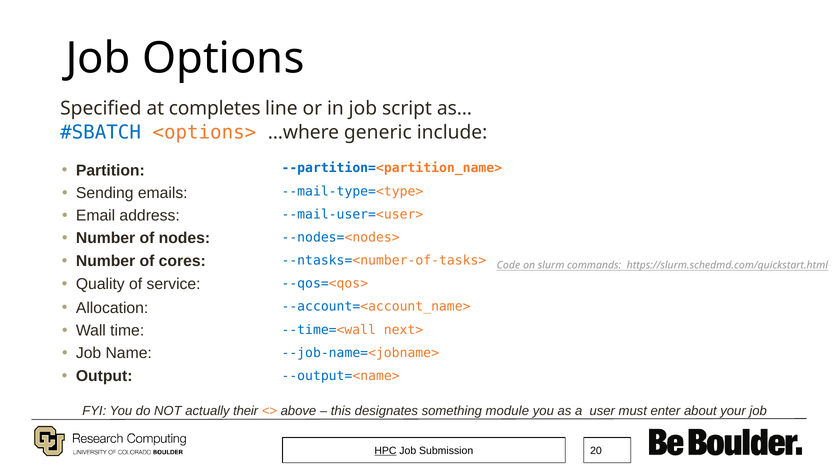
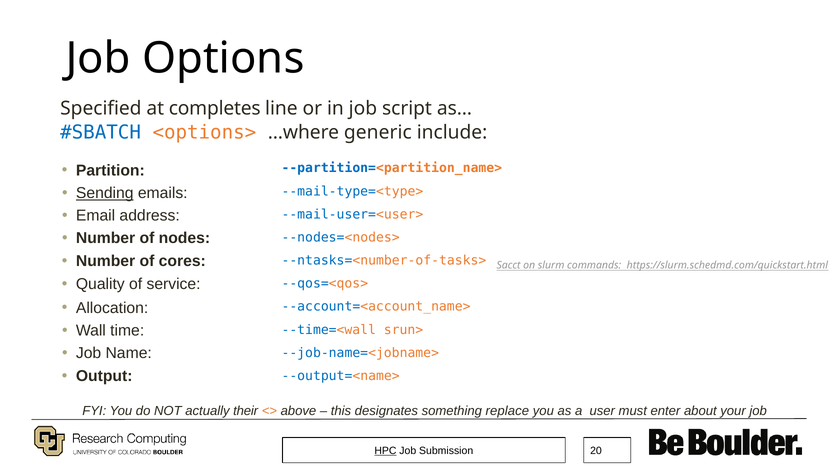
Sending underline: none -> present
Code: Code -> Sacct
next>: next> -> srun>
module: module -> replace
